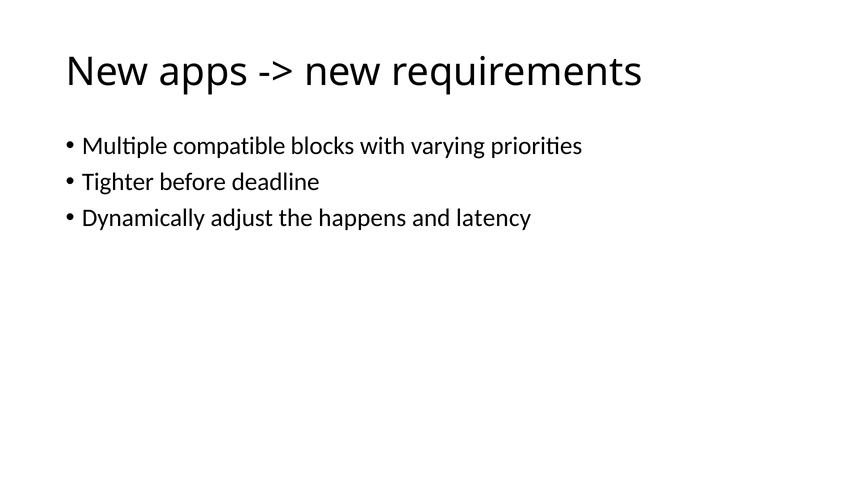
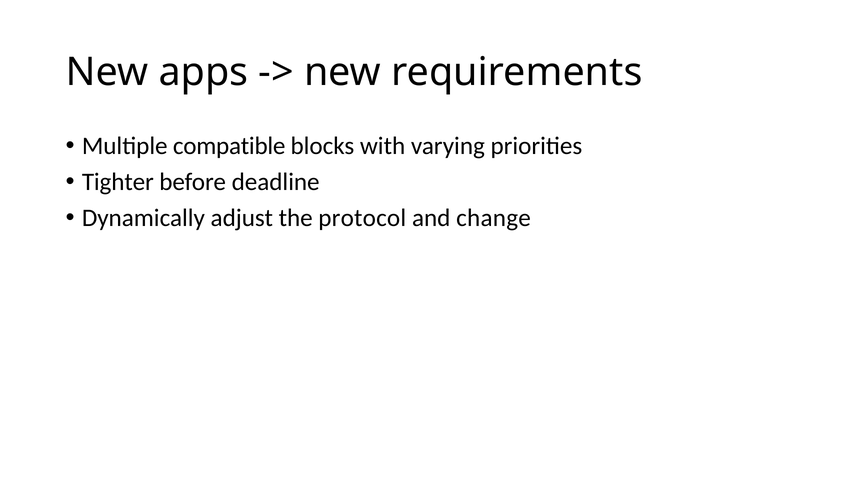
happens: happens -> protocol
latency: latency -> change
